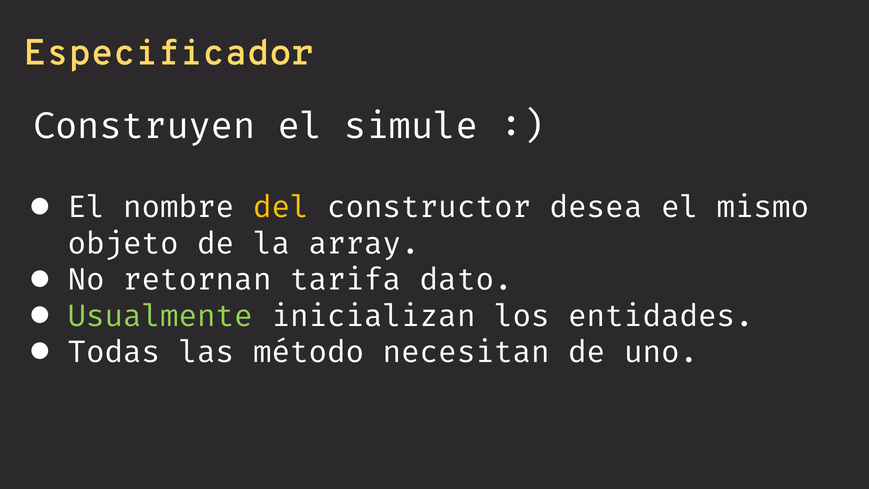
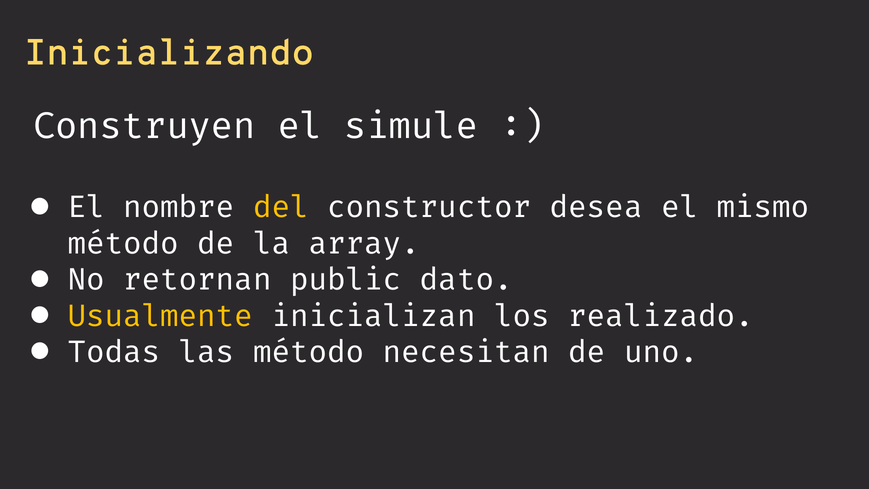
Especificador: Especificador -> Inicializando
objeto at (123, 244): objeto -> método
tarifa: tarifa -> public
Usualmente colour: light green -> yellow
entidades: entidades -> realizado
